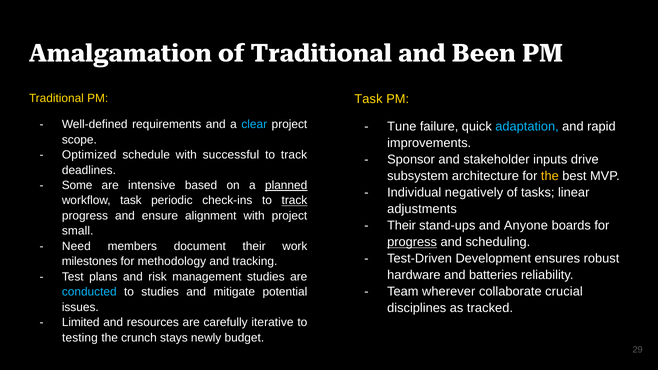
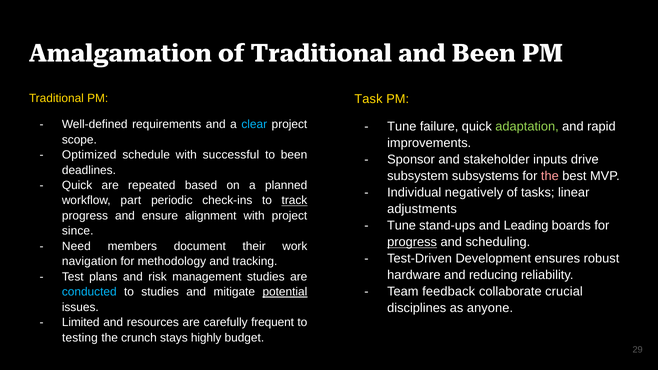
adaptation colour: light blue -> light green
track at (294, 155): track -> been
architecture: architecture -> subsystems
the at (550, 176) colour: yellow -> pink
Some at (77, 185): Some -> Quick
intensive: intensive -> repeated
planned underline: present -> none
workflow task: task -> part
Their at (401, 226): Their -> Tune
Anyone: Anyone -> Leading
small: small -> since
milestones: milestones -> navigation
batteries: batteries -> reducing
wherever: wherever -> feedback
potential underline: none -> present
tracked: tracked -> anyone
iterative: iterative -> frequent
newly: newly -> highly
